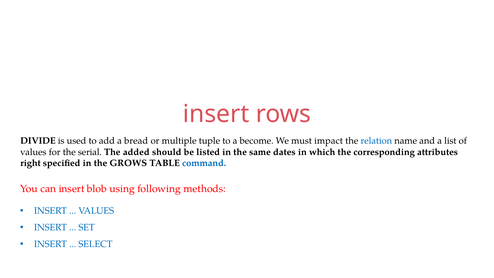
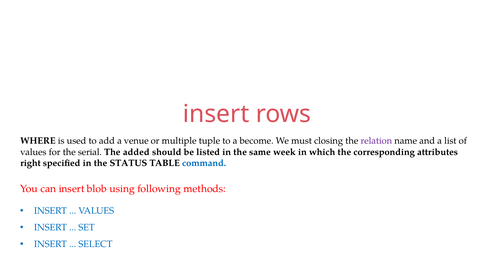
DIVIDE: DIVIDE -> WHERE
bread: bread -> venue
impact: impact -> closing
relation colour: blue -> purple
dates: dates -> week
GROWS: GROWS -> STATUS
